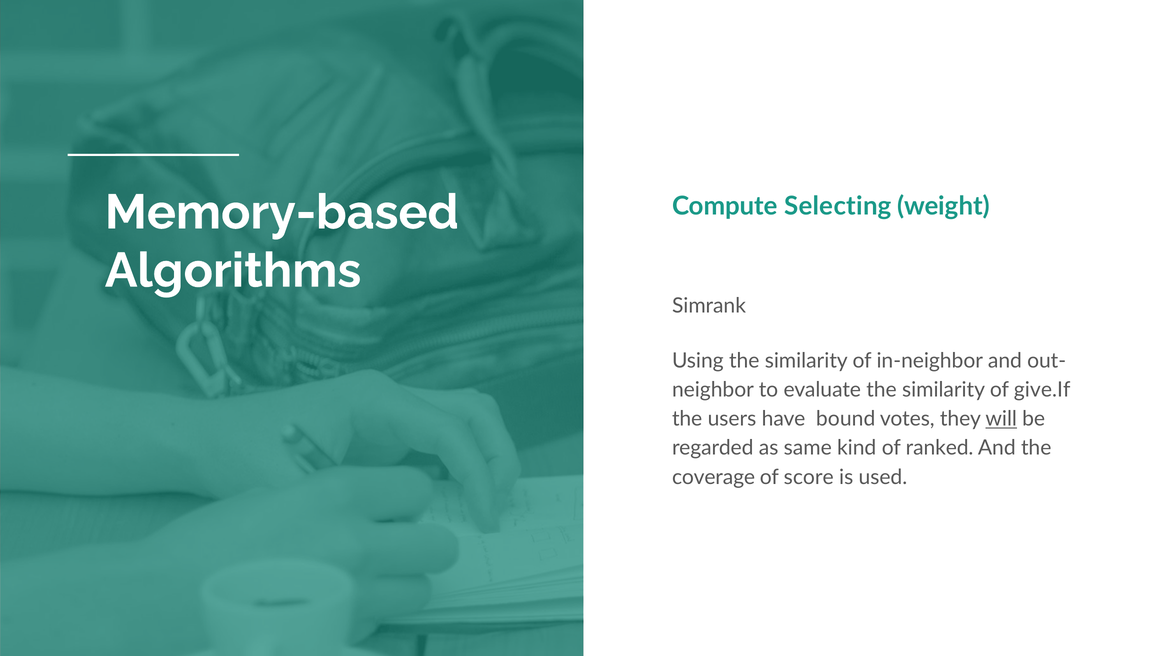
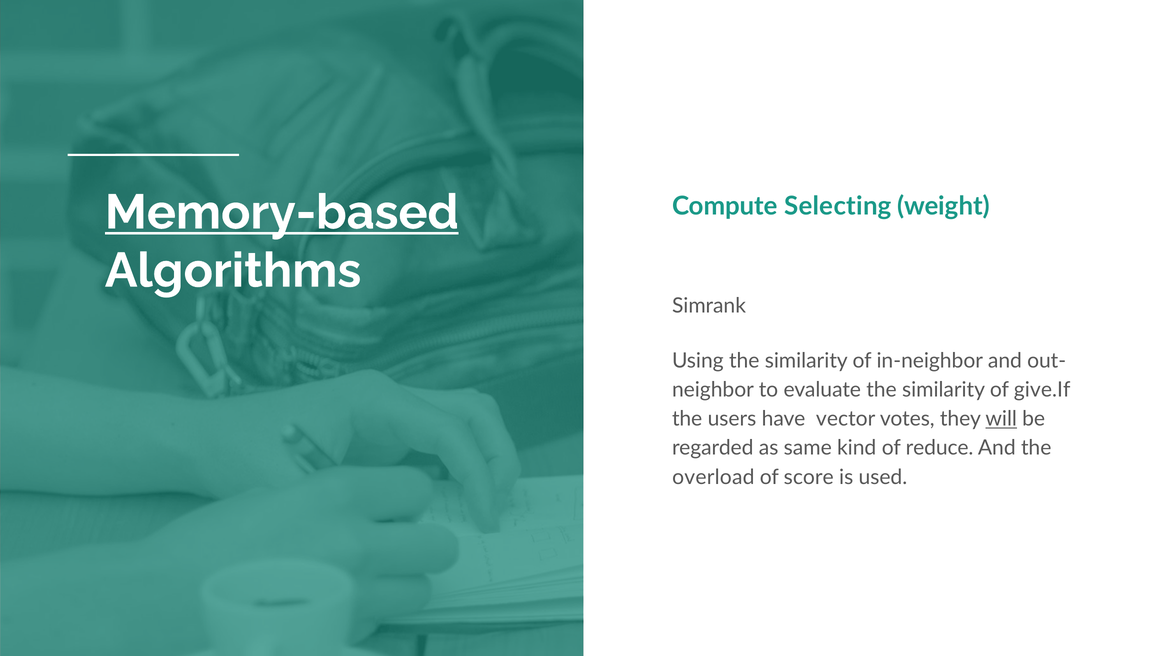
Memory-based underline: none -> present
bound: bound -> vector
ranked: ranked -> reduce
coverage: coverage -> overload
